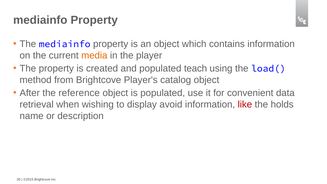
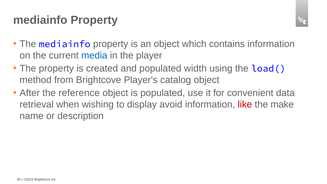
media colour: orange -> blue
teach: teach -> width
holds: holds -> make
